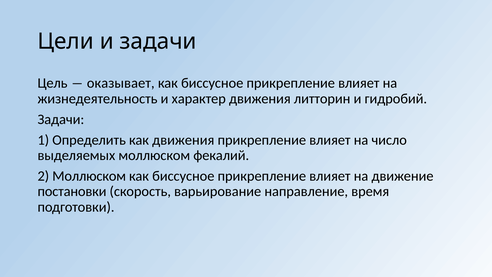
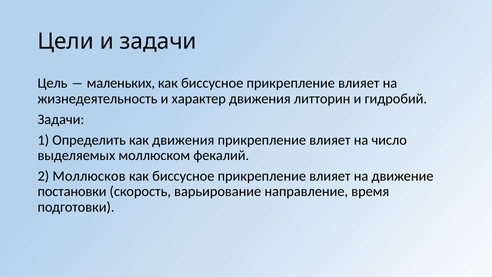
оказывает: оказывает -> маленьких
2 Моллюском: Моллюском -> Моллюсков
